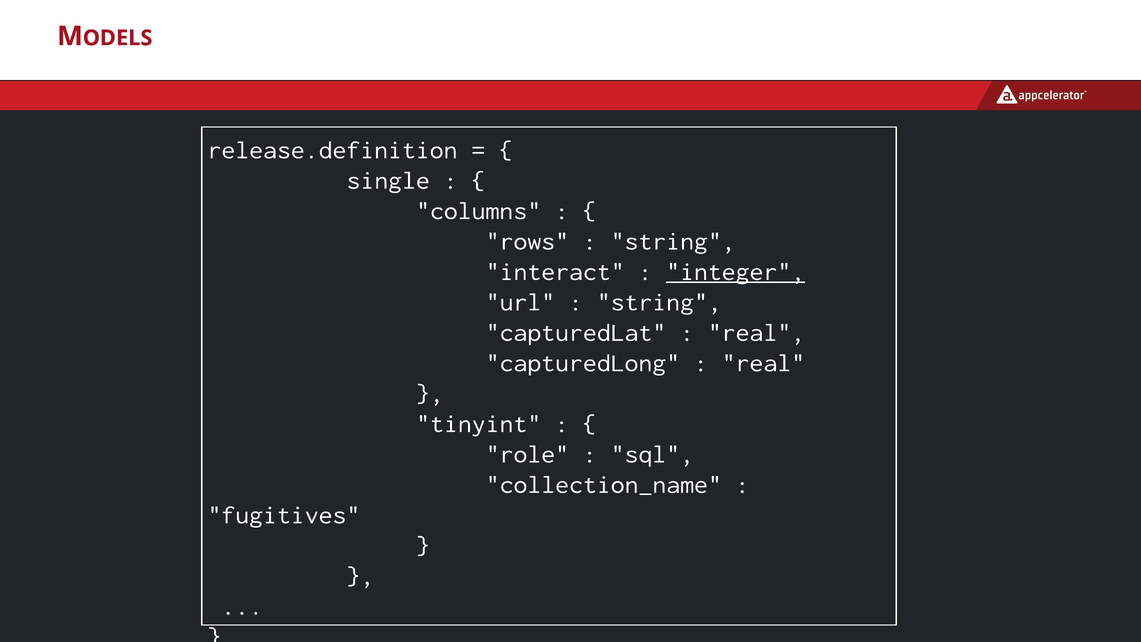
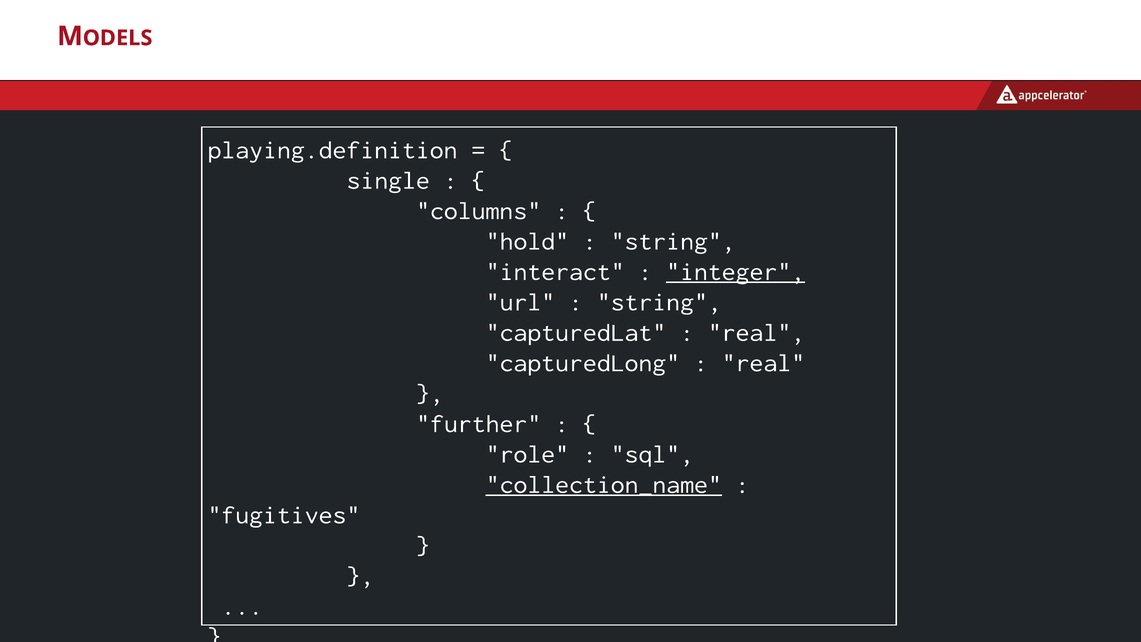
release.definition: release.definition -> playing.definition
rows: rows -> hold
tinyint: tinyint -> further
collection_name underline: none -> present
